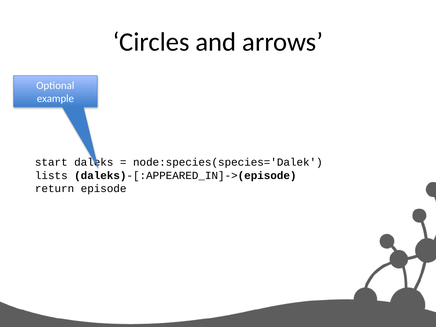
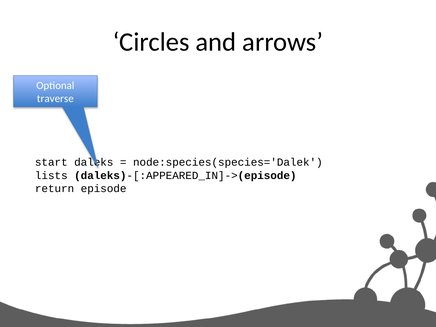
example: example -> traverse
